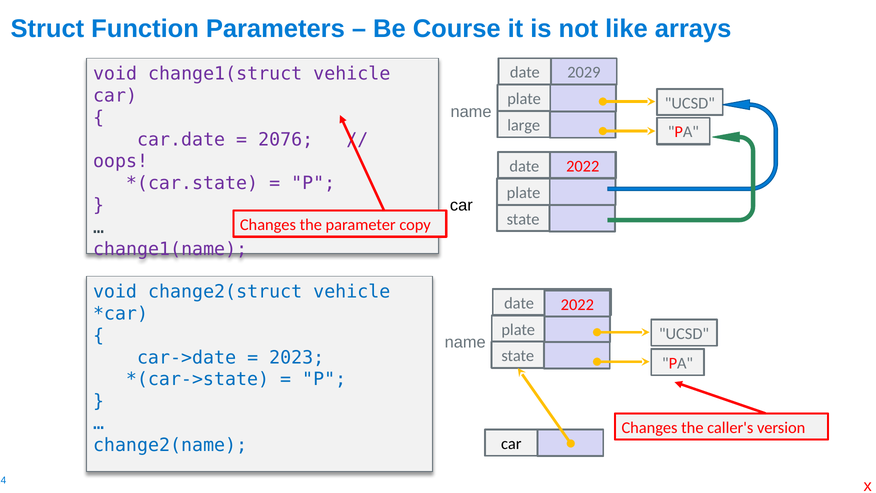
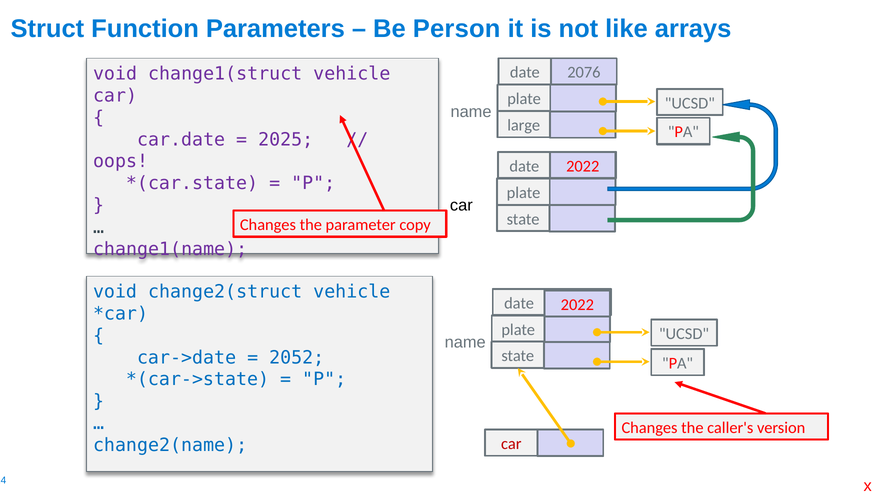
Course: Course -> Person
2029: 2029 -> 2076
2076: 2076 -> 2025
2023: 2023 -> 2052
car at (511, 444) colour: black -> red
